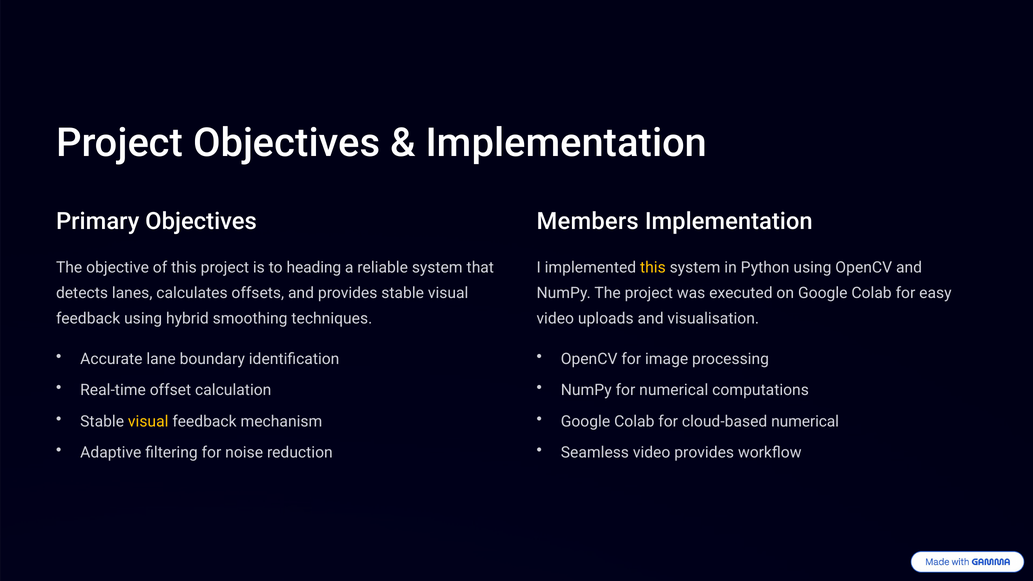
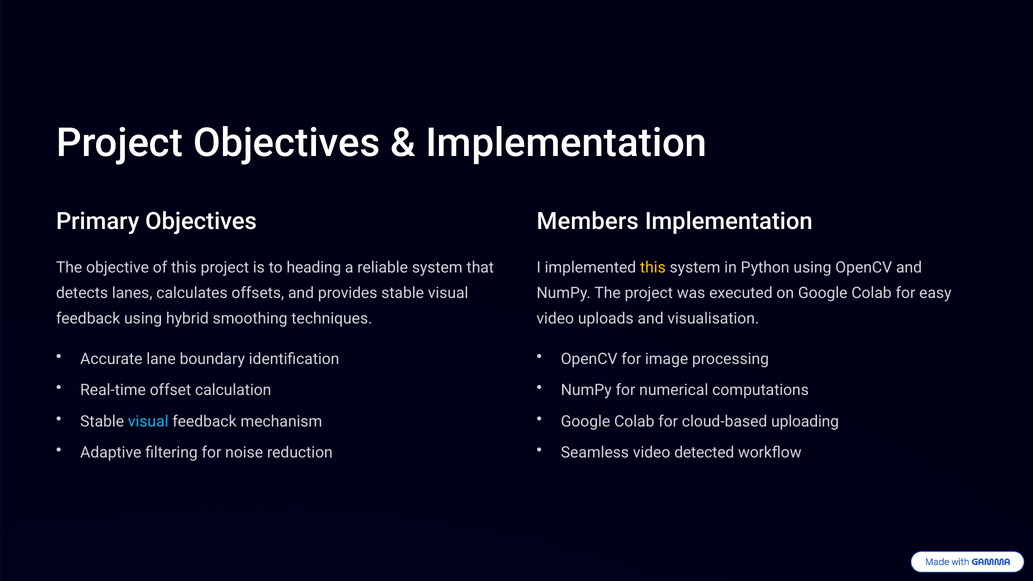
visual at (148, 421) colour: yellow -> light blue
cloud-based numerical: numerical -> uploading
video provides: provides -> detected
